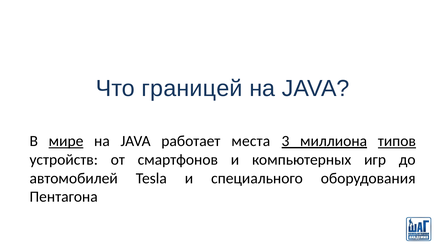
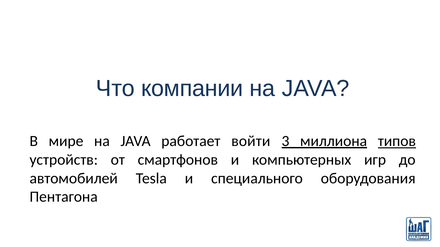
границей: границей -> компании
мире underline: present -> none
места: места -> войти
